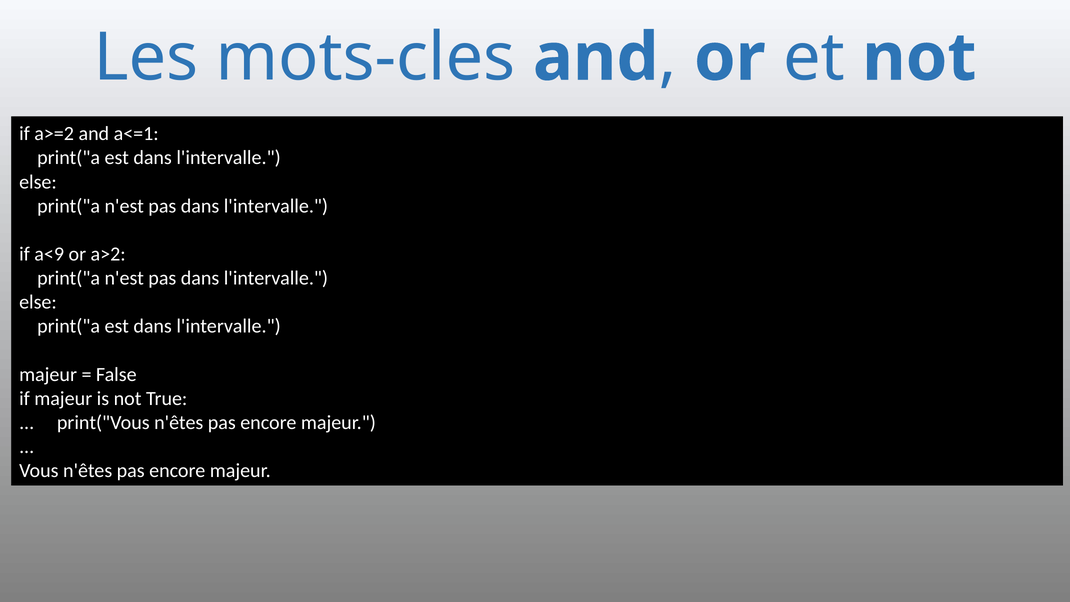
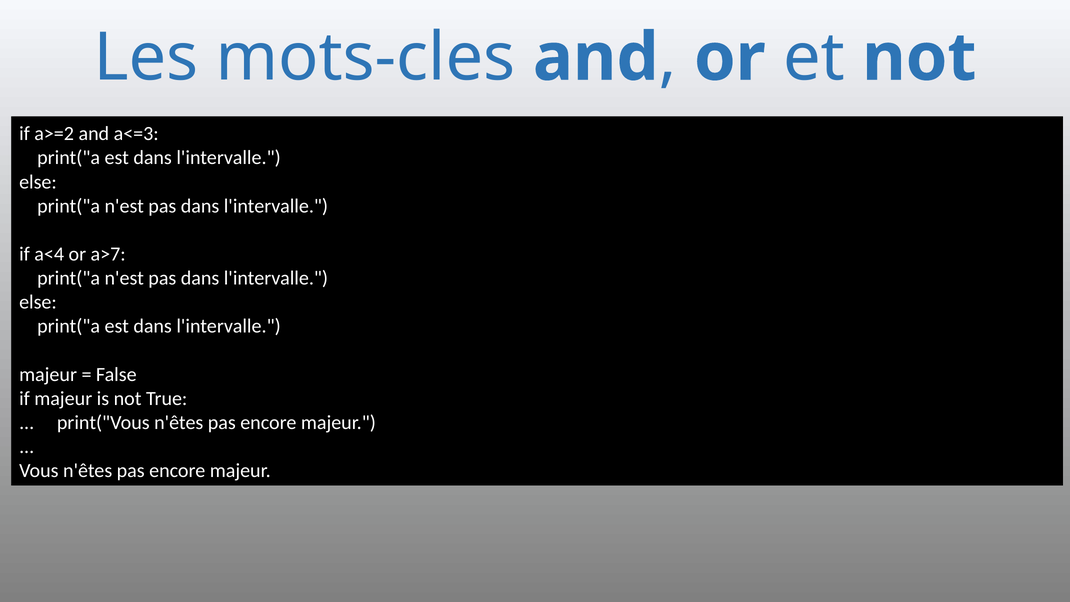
a<=1: a<=1 -> a<=3
a<9: a<9 -> a<4
a>2: a>2 -> a>7
